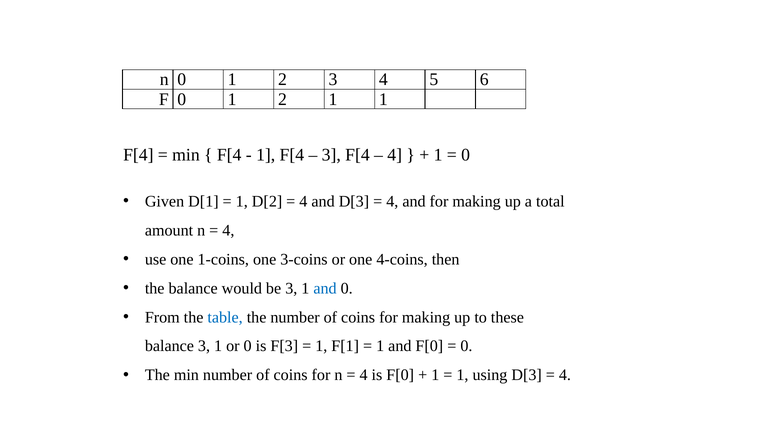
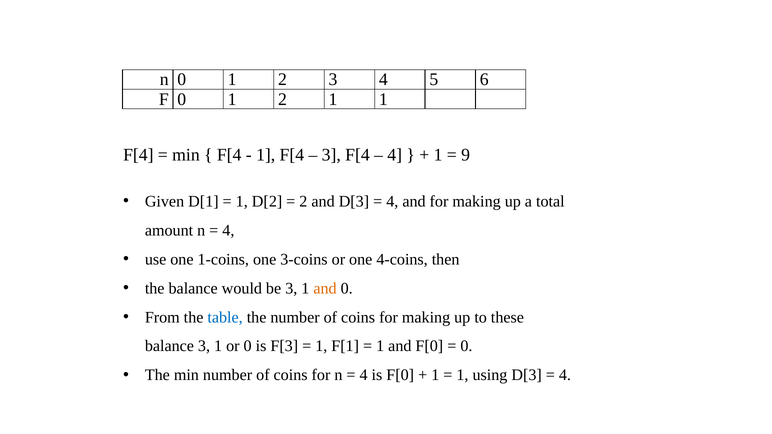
0 at (466, 155): 0 -> 9
4 at (303, 202): 4 -> 2
and at (325, 288) colour: blue -> orange
